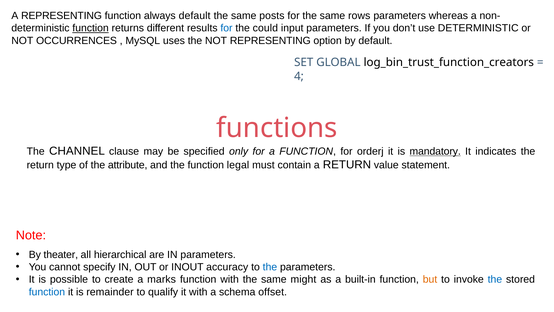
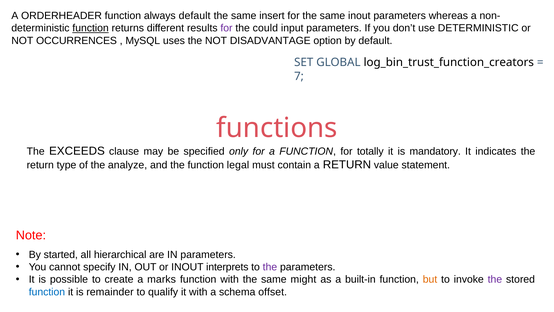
A REPRESENTING: REPRESENTING -> ORDERHEADER
posts: posts -> insert
same rows: rows -> inout
for at (226, 28) colour: blue -> purple
NOT REPRESENTING: REPRESENTING -> DISADVANTAGE
4: 4 -> 7
CHANNEL: CHANNEL -> EXCEEDS
orderj: orderj -> totally
mandatory underline: present -> none
attribute: attribute -> analyze
theater: theater -> started
accuracy: accuracy -> interprets
the at (270, 267) colour: blue -> purple
the at (495, 279) colour: blue -> purple
